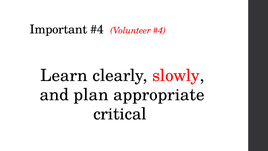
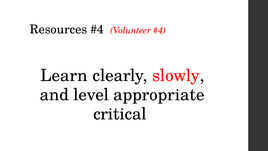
Important: Important -> Resources
plan: plan -> level
